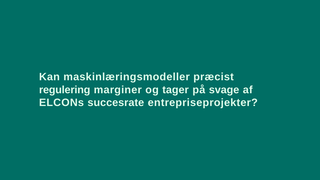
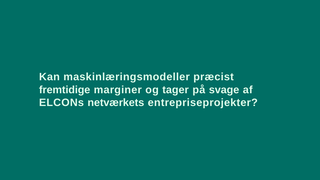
regulering: regulering -> fremtidige
succesrate: succesrate -> netværkets
